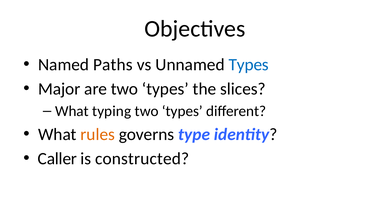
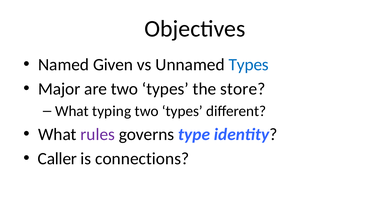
Paths: Paths -> Given
slices: slices -> store
rules colour: orange -> purple
constructed: constructed -> connections
